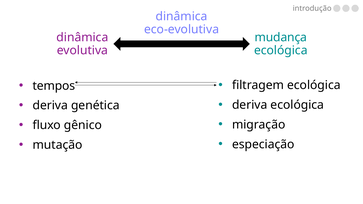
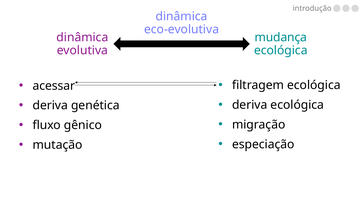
tempos: tempos -> acessar
